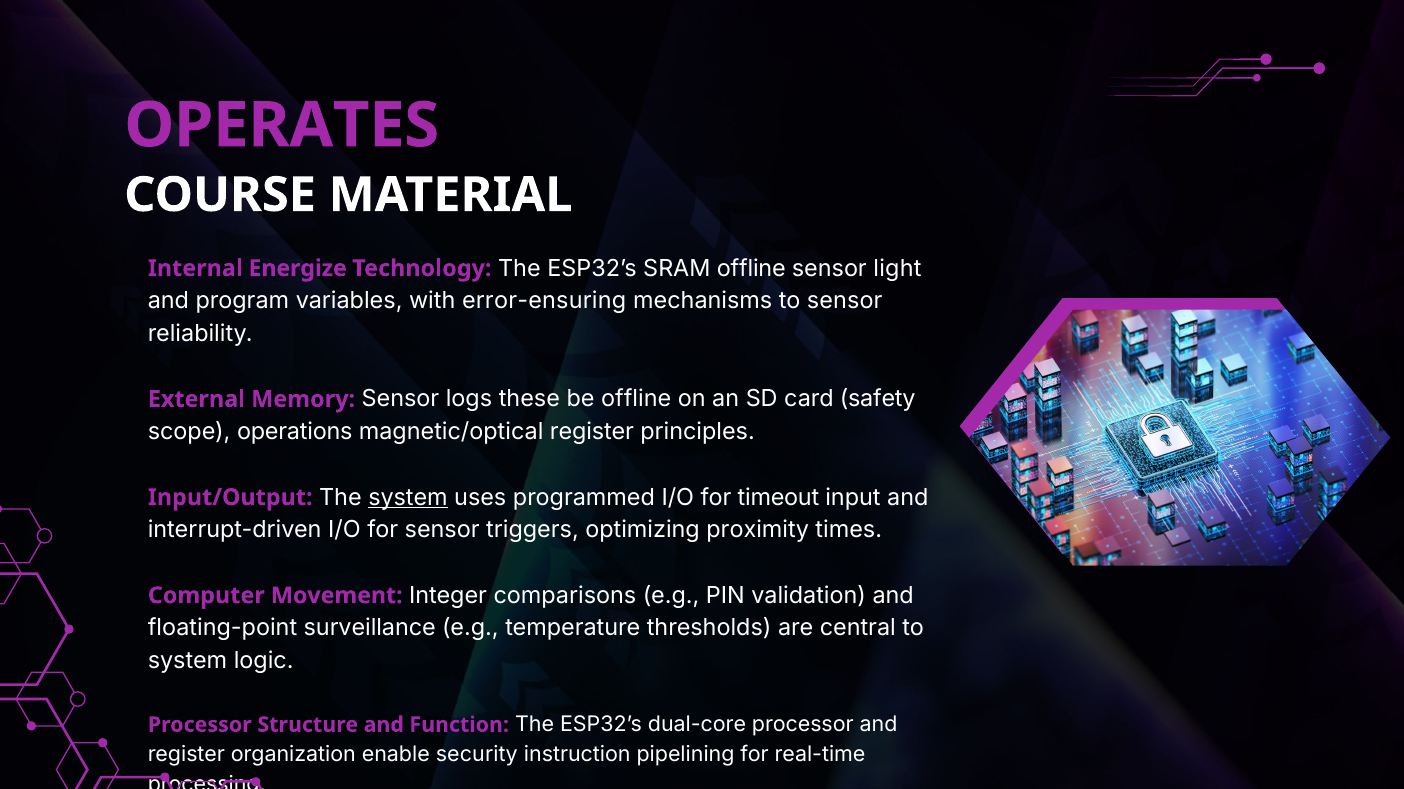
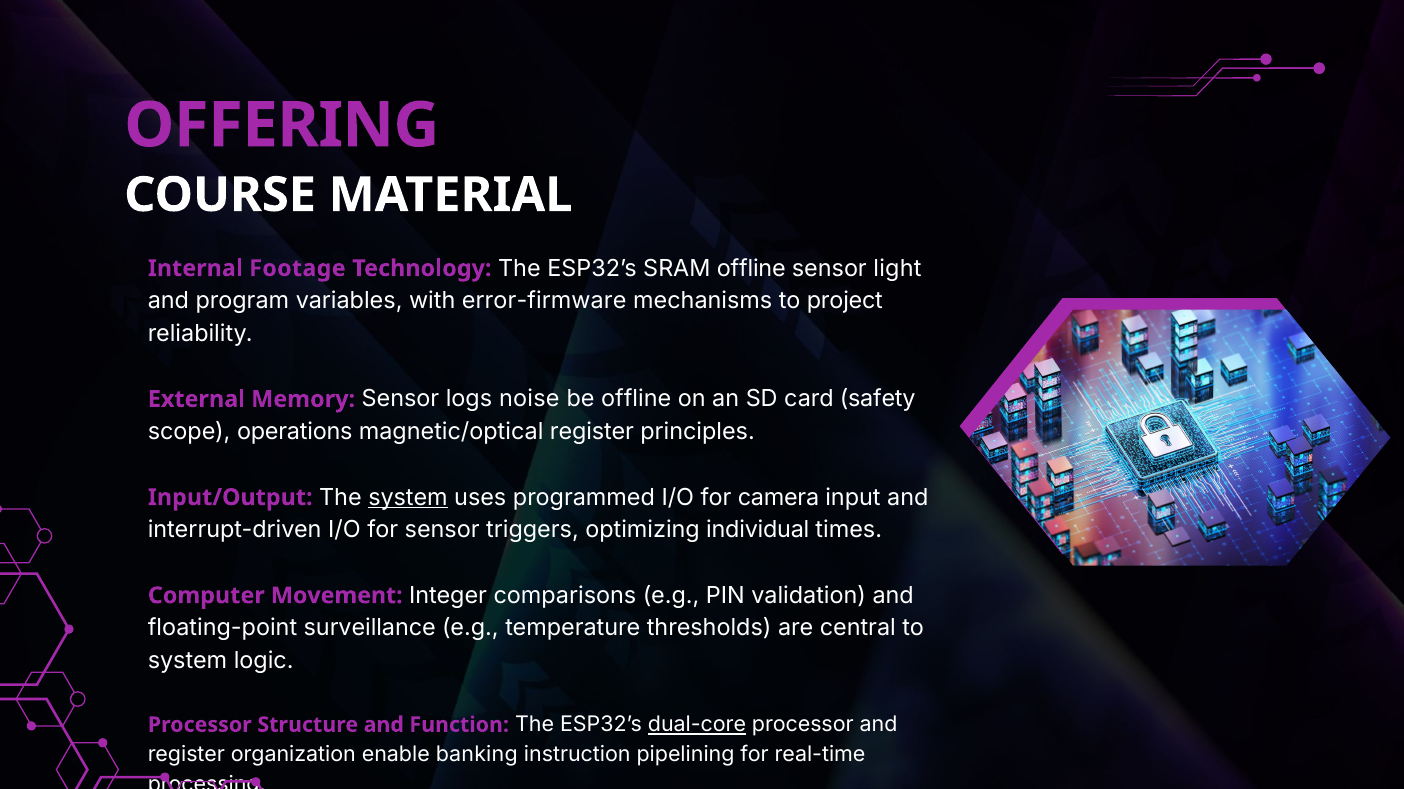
OPERATES: OPERATES -> OFFERING
Energize: Energize -> Footage
error-ensuring: error-ensuring -> error-firmware
to sensor: sensor -> project
these: these -> noise
timeout: timeout -> camera
proximity: proximity -> individual
dual-core underline: none -> present
security: security -> banking
